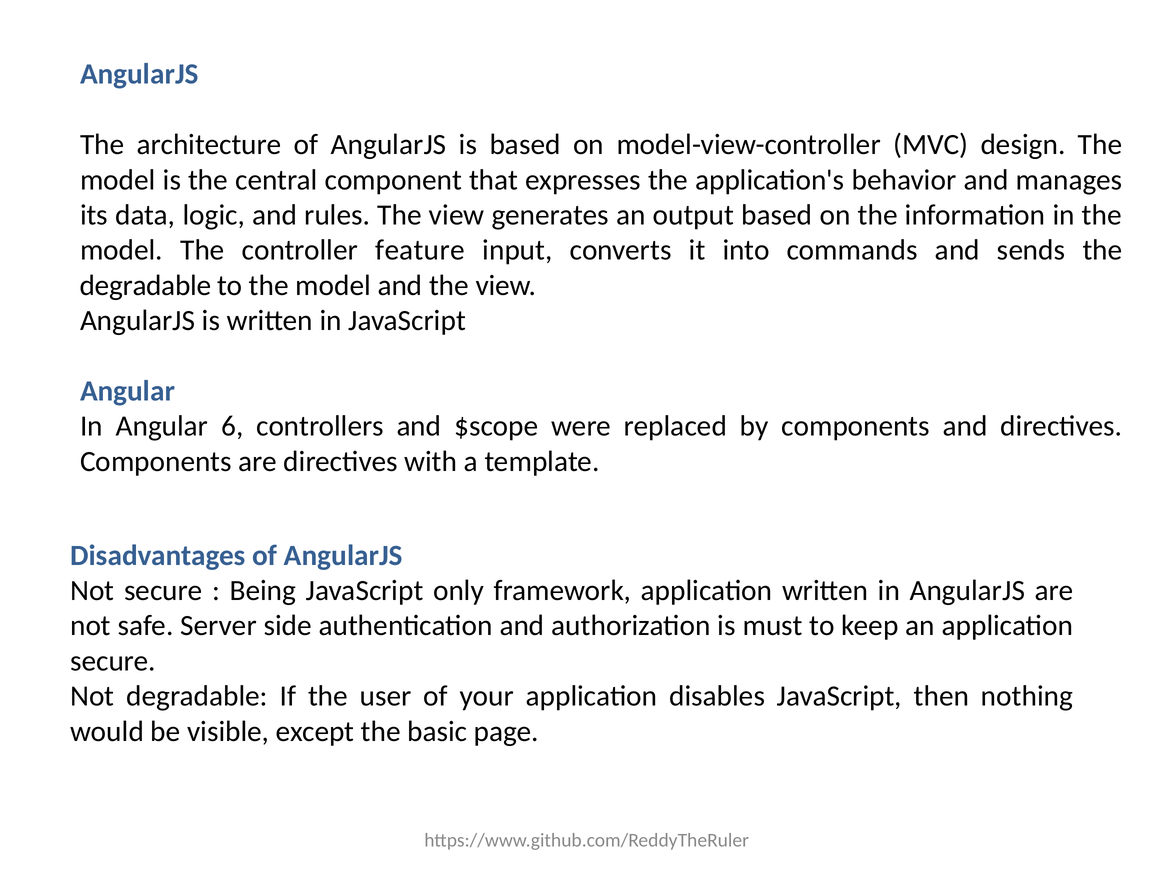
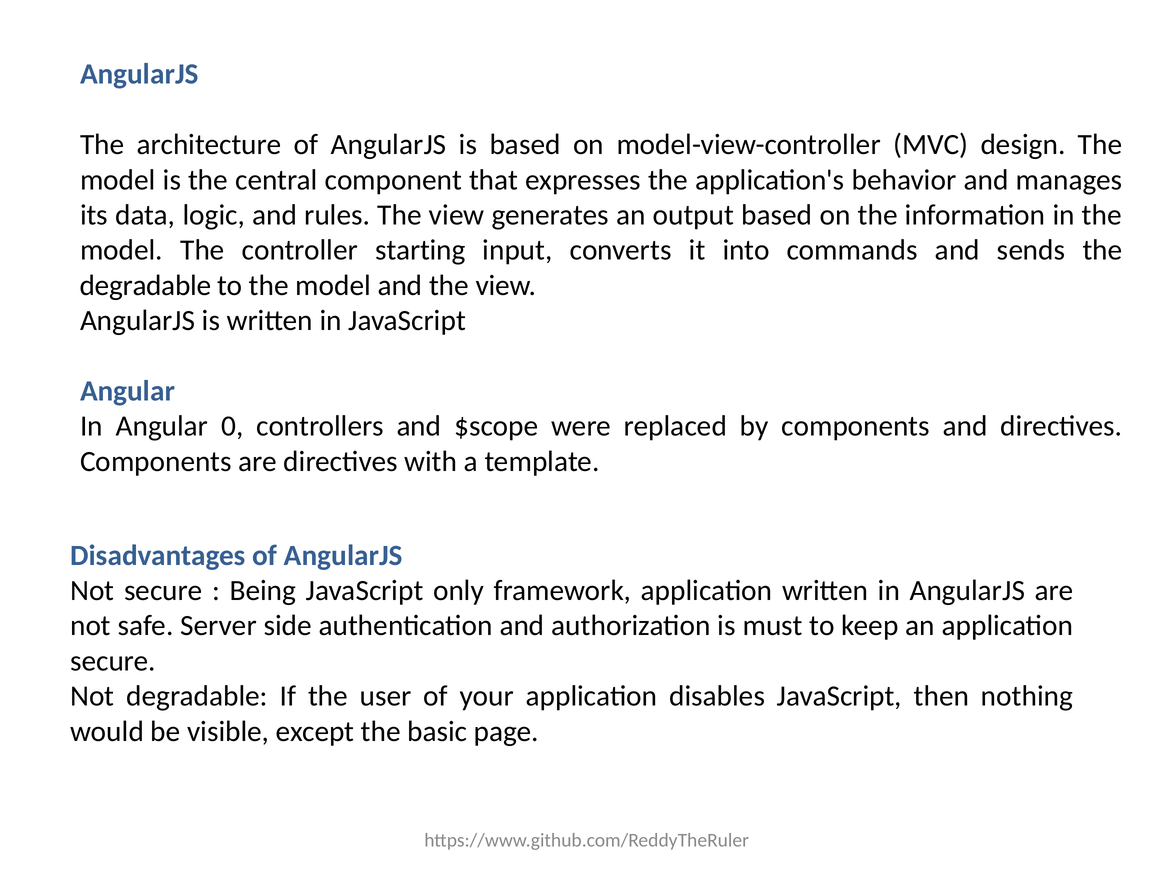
feature: feature -> starting
6: 6 -> 0
